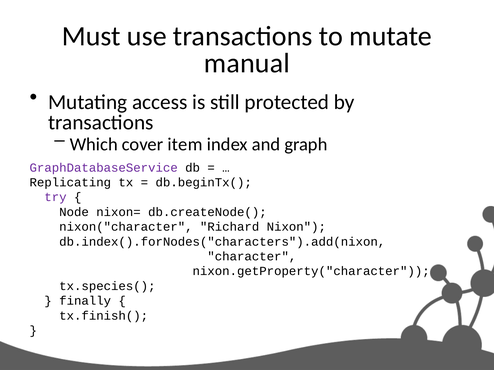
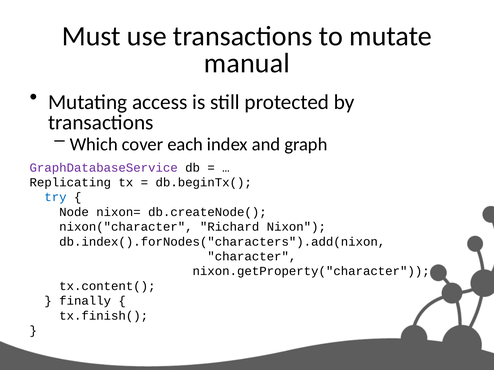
item: item -> each
try colour: purple -> blue
tx.species(: tx.species( -> tx.content(
